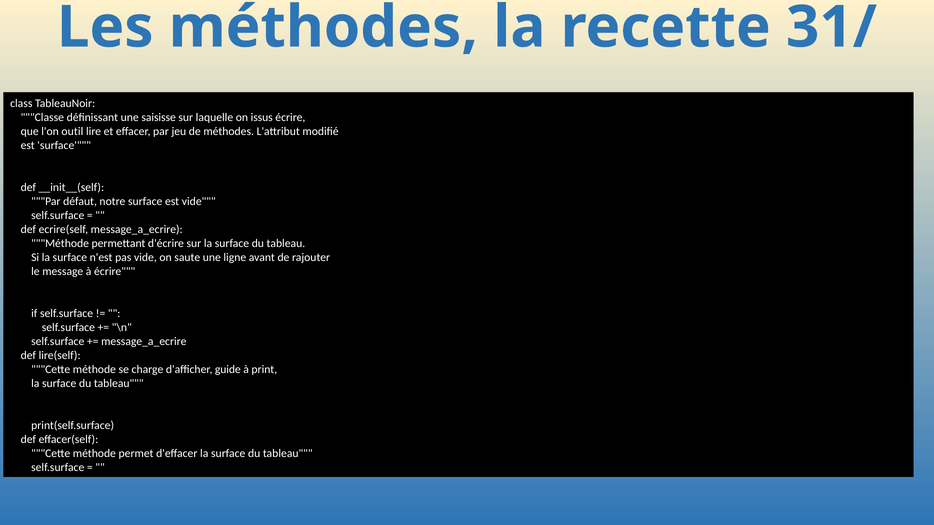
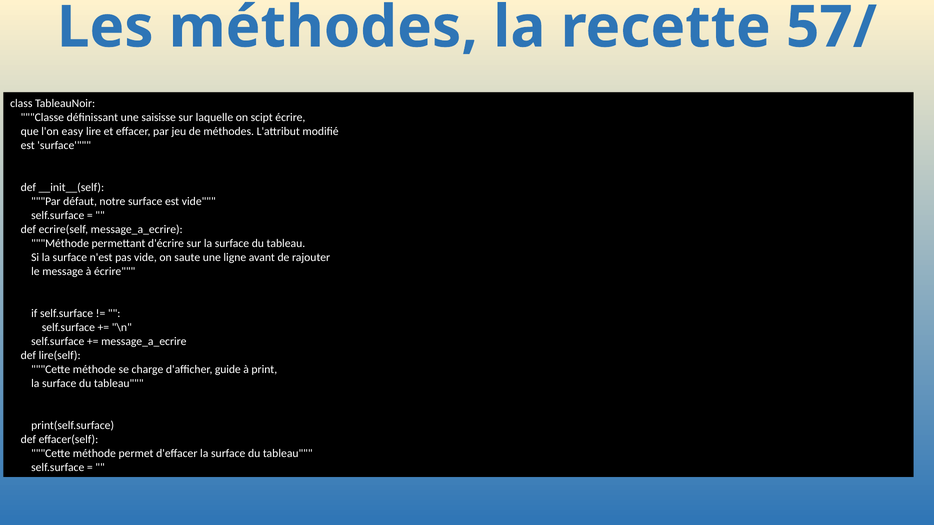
31/: 31/ -> 57/
issus: issus -> scipt
outil: outil -> easy
